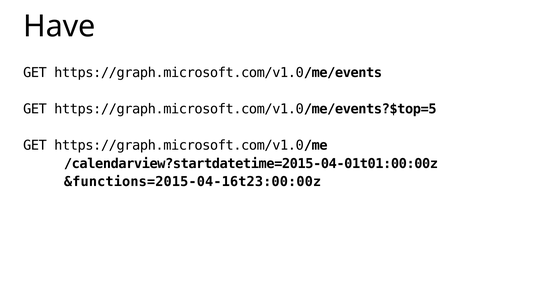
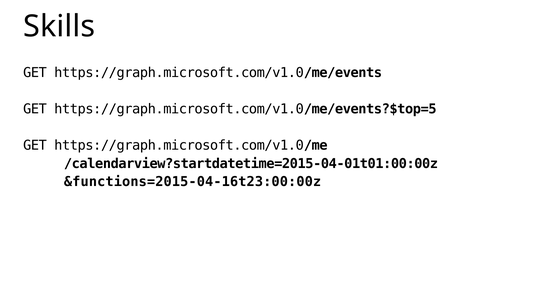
Have: Have -> Skills
